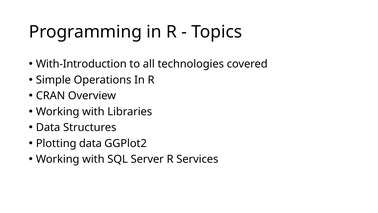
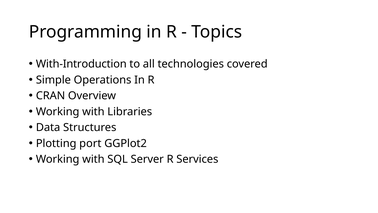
Plotting data: data -> port
